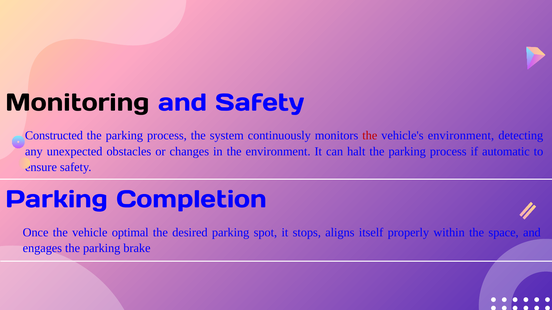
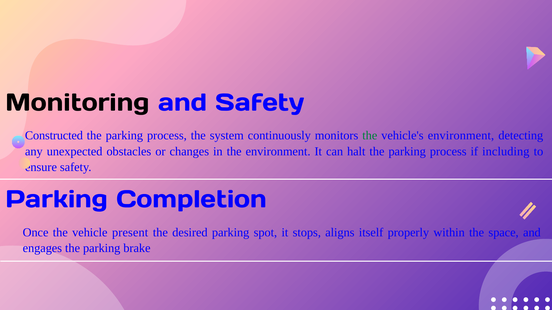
the at (370, 136) colour: red -> green
automatic: automatic -> including
optimal: optimal -> present
